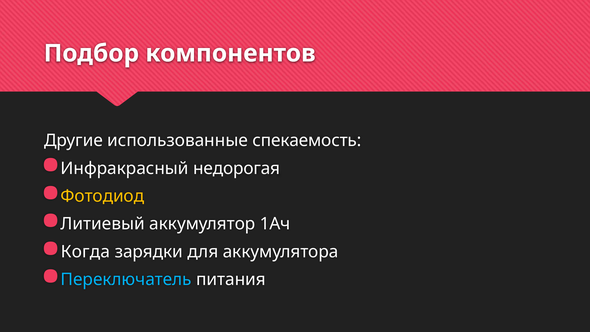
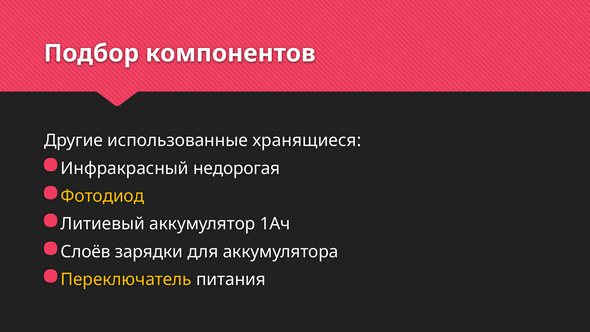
спекаемость: спекаемость -> хранящиеся
Когда: Когда -> Слоёв
Переключатель colour: light blue -> yellow
